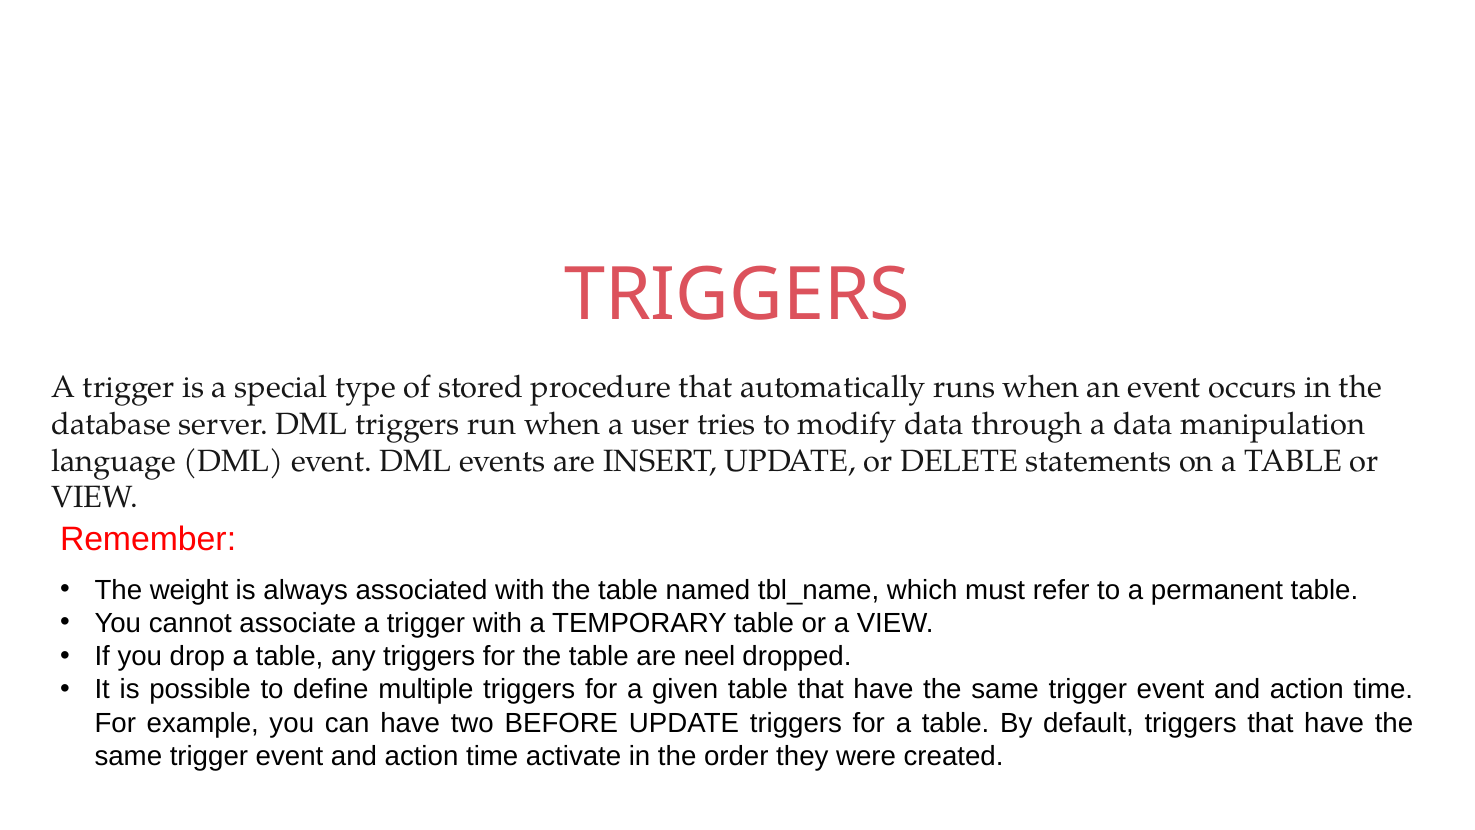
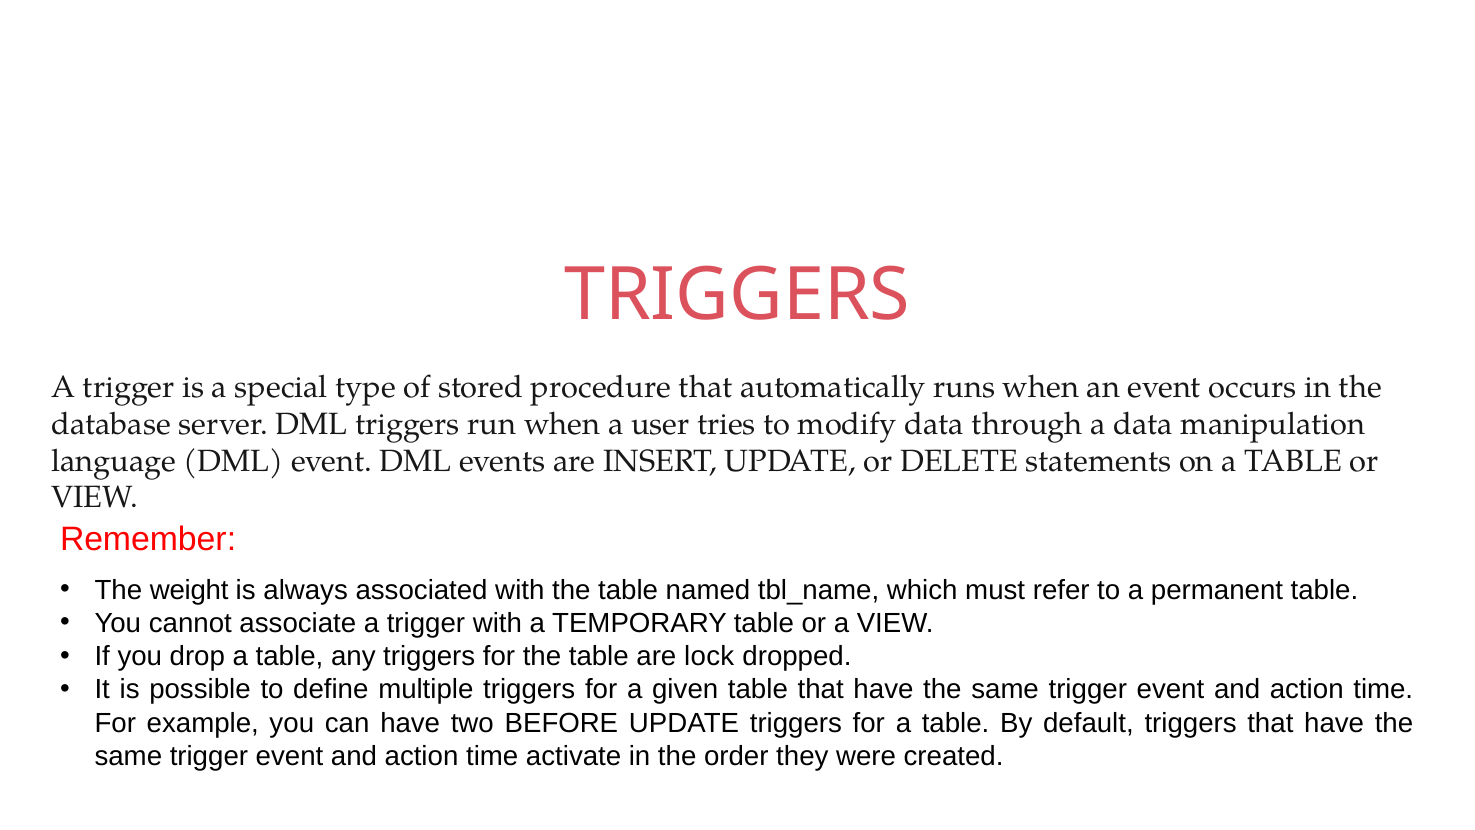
neel: neel -> lock
